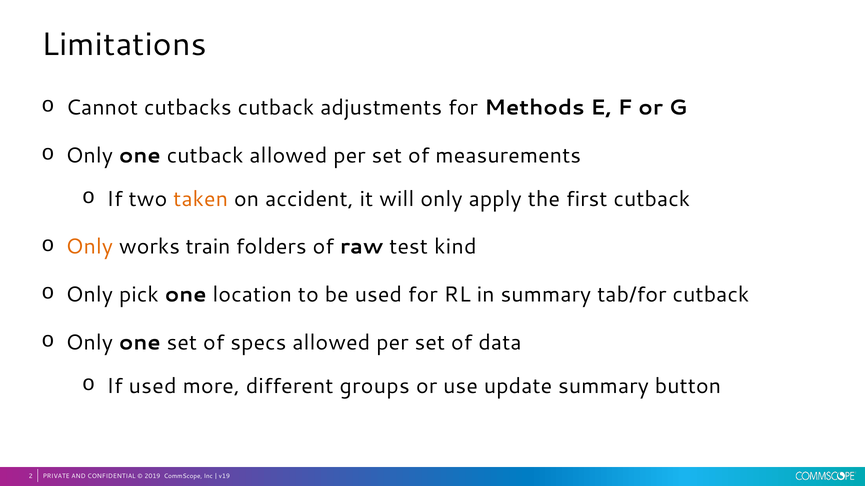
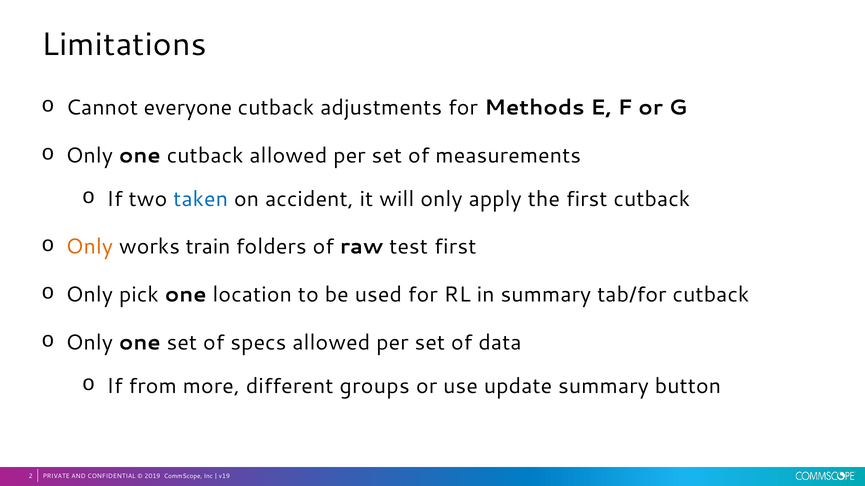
cutbacks: cutbacks -> everyone
taken colour: orange -> blue
test kind: kind -> first
If used: used -> from
